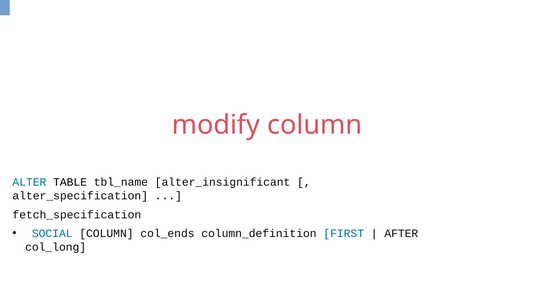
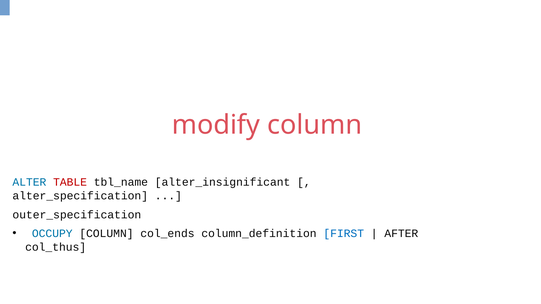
TABLE colour: black -> red
fetch_specification: fetch_specification -> outer_specification
SOCIAL: SOCIAL -> OCCUPY
col_long: col_long -> col_thus
